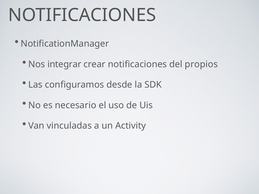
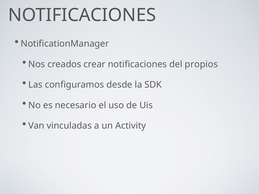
integrar: integrar -> creados
